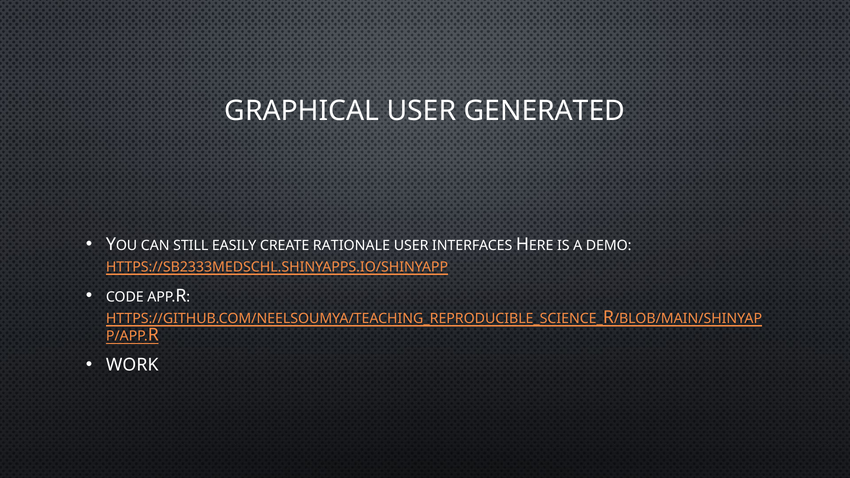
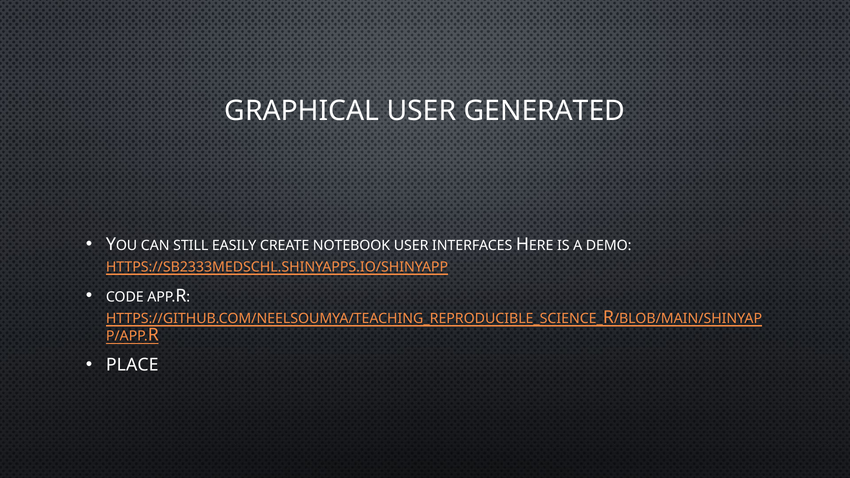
RATIONALE: RATIONALE -> NOTEBOOK
WORK: WORK -> PLACE
